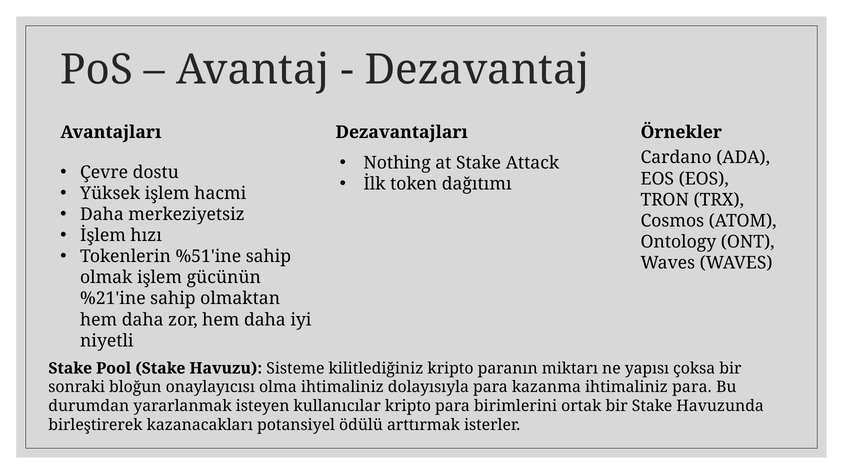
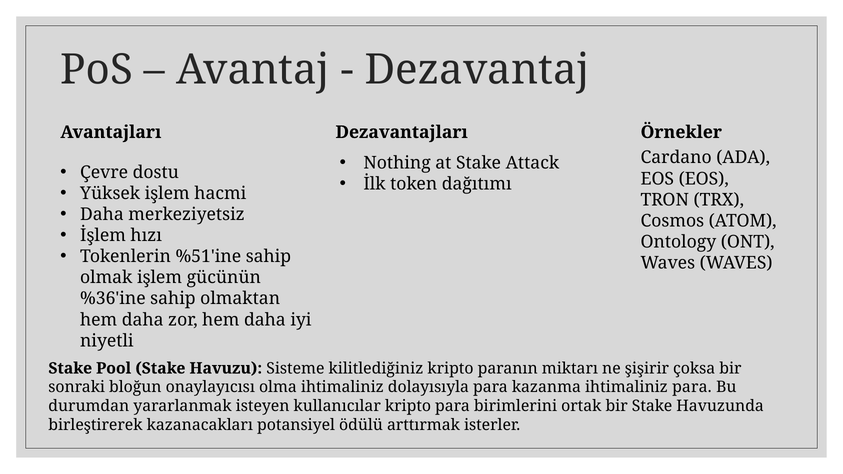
%21'ine: %21'ine -> %36'ine
yapısı: yapısı -> şişirir
